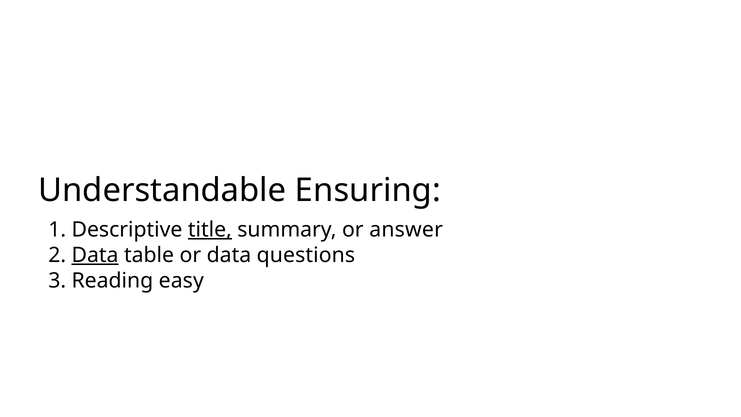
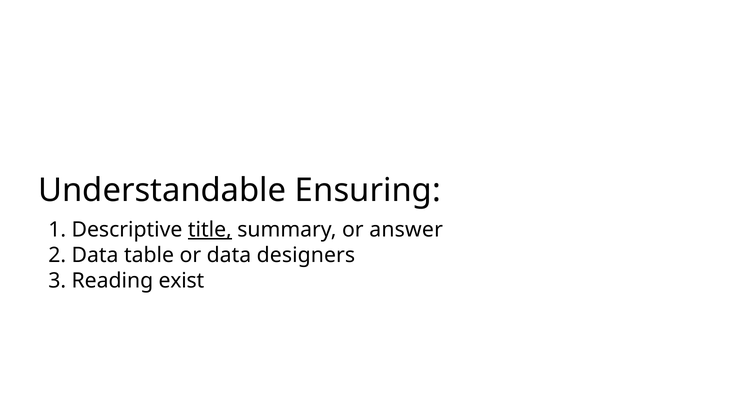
Data at (95, 255) underline: present -> none
questions: questions -> designers
easy: easy -> exist
